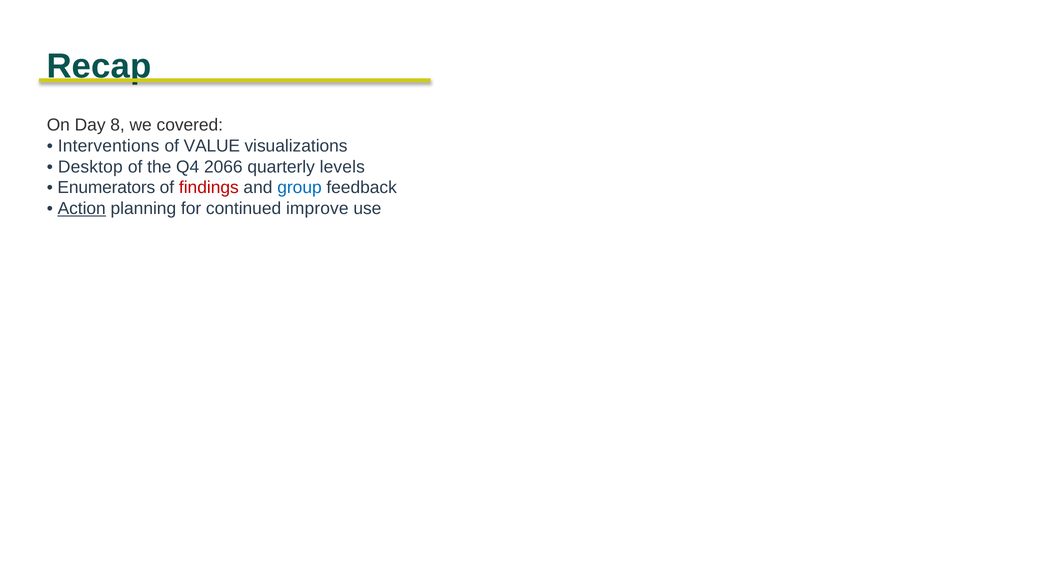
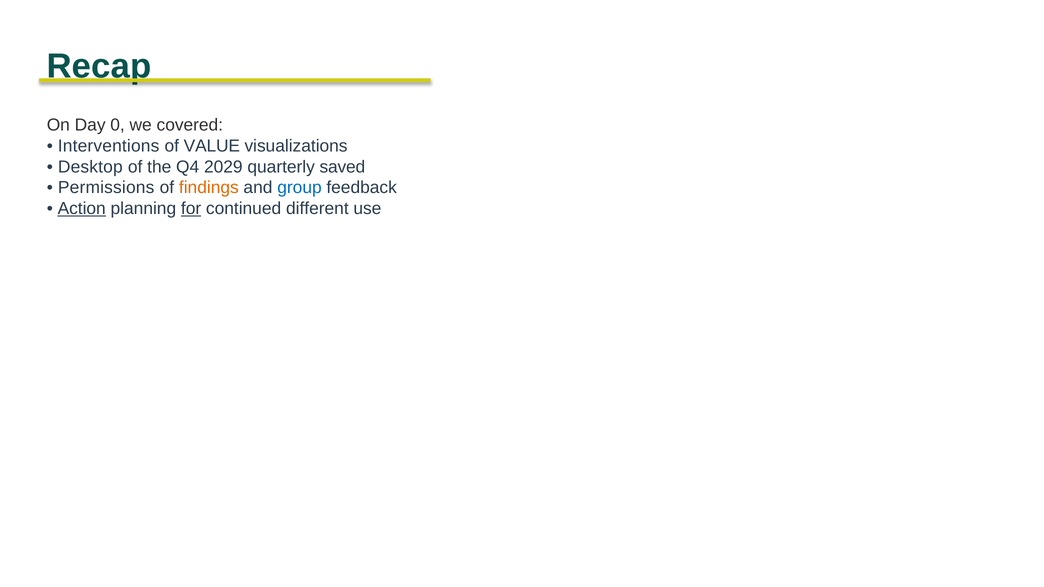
8: 8 -> 0
2066: 2066 -> 2029
levels: levels -> saved
Enumerators: Enumerators -> Permissions
findings colour: red -> orange
for underline: none -> present
improve: improve -> different
